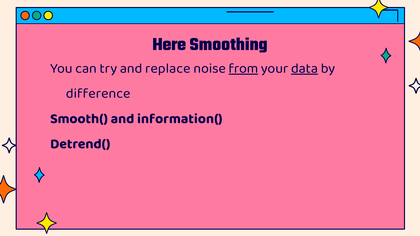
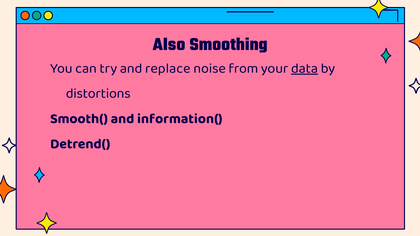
Here: Here -> Also
from underline: present -> none
difference: difference -> distortions
